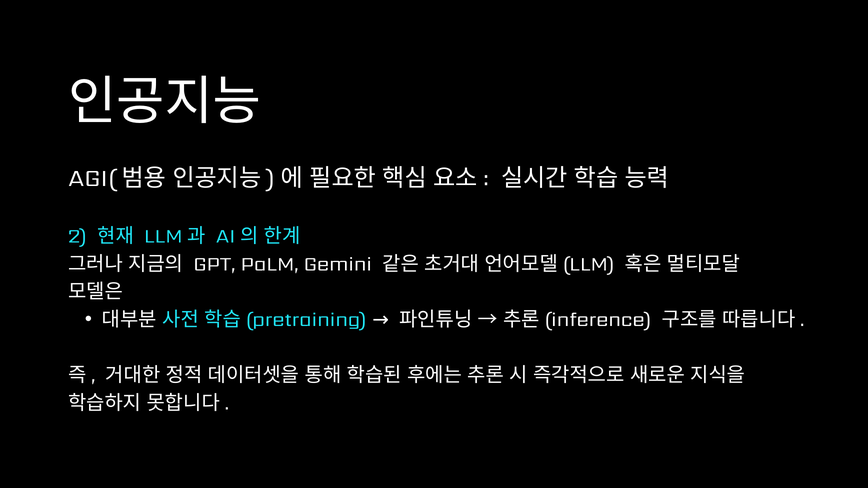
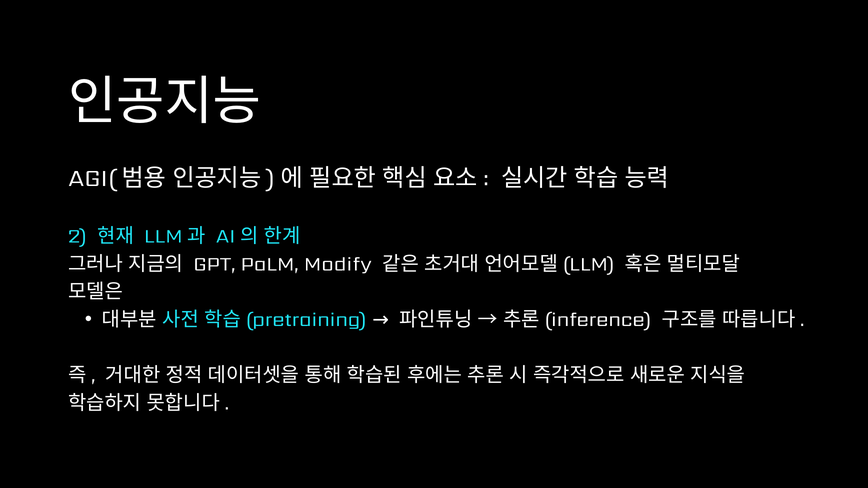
Gemini: Gemini -> Modify
